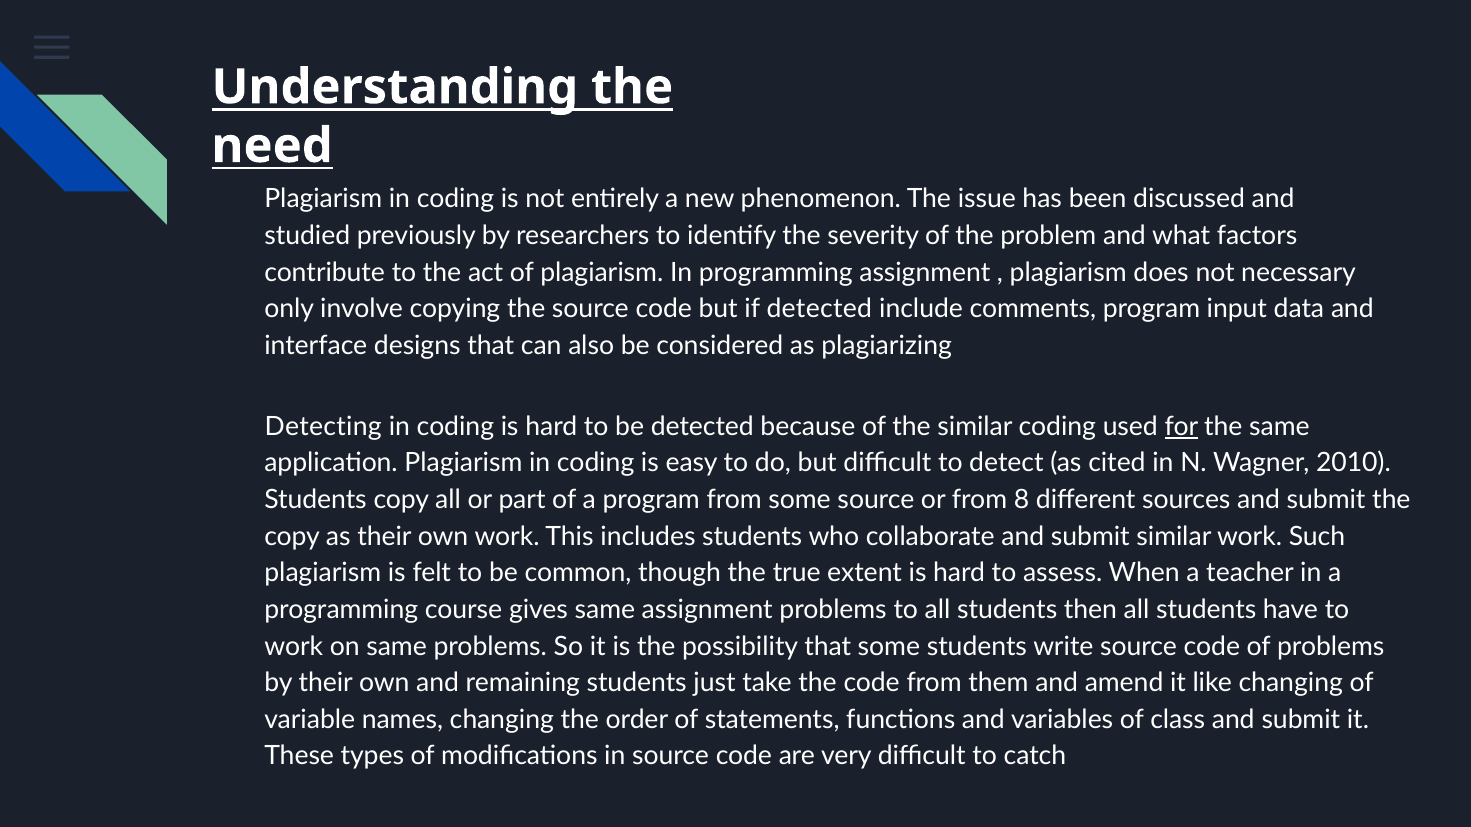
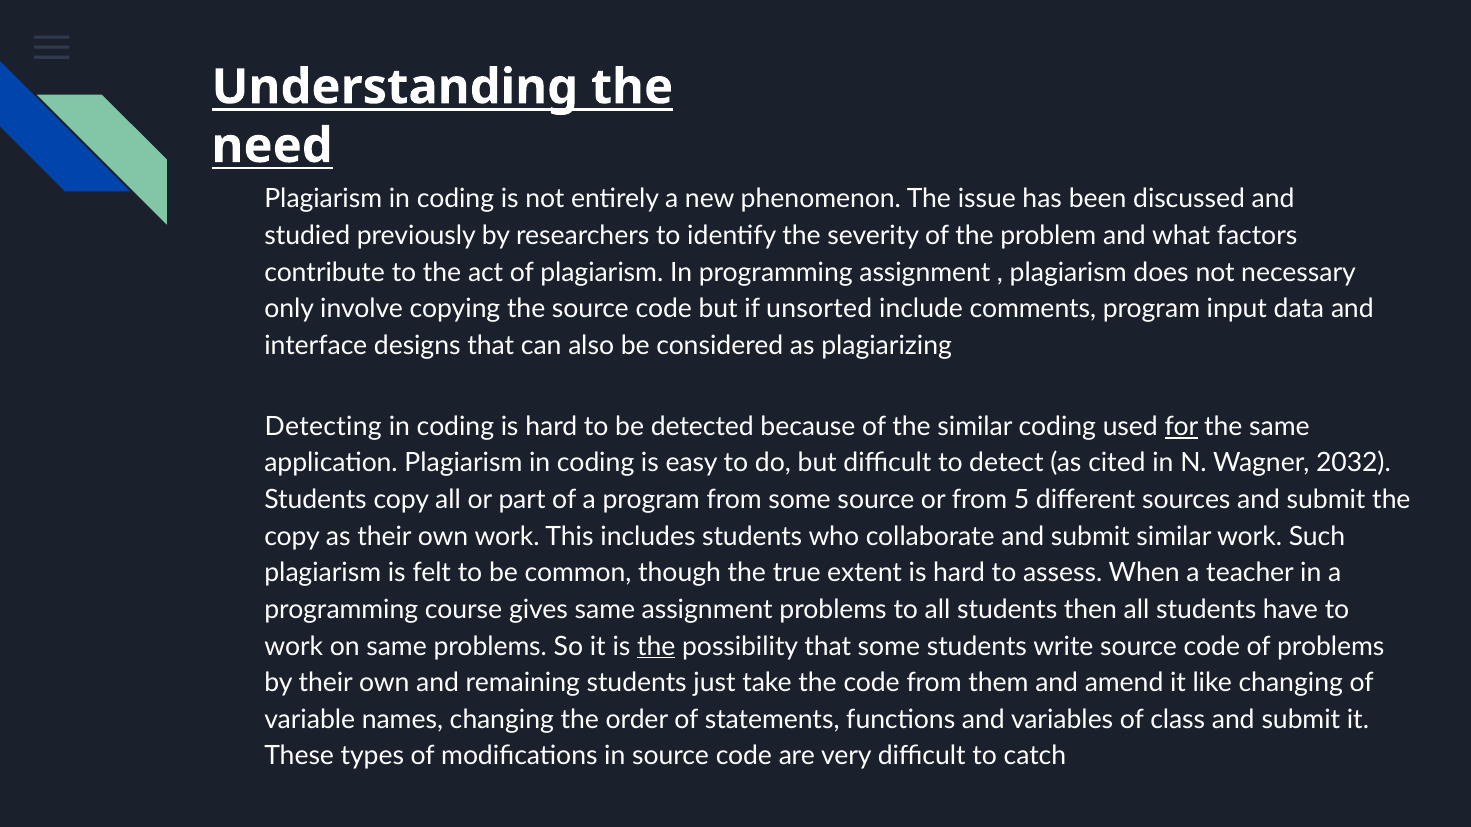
if detected: detected -> unsorted
2010: 2010 -> 2032
8: 8 -> 5
the at (656, 647) underline: none -> present
